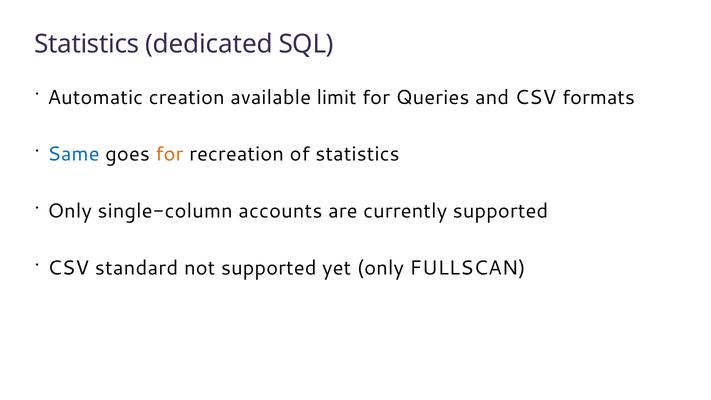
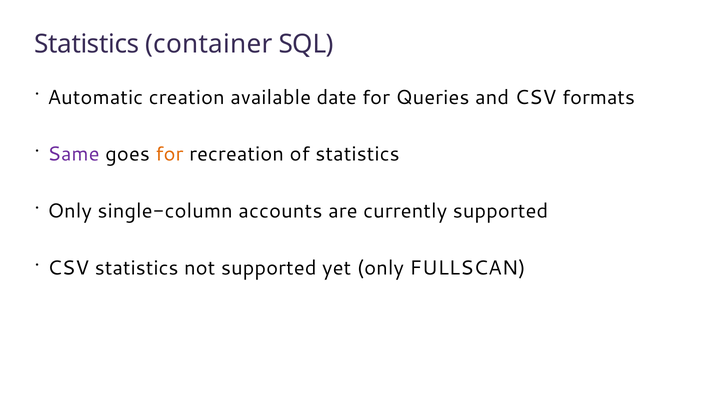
dedicated: dedicated -> container
limit: limit -> date
Same colour: blue -> purple
CSV standard: standard -> statistics
